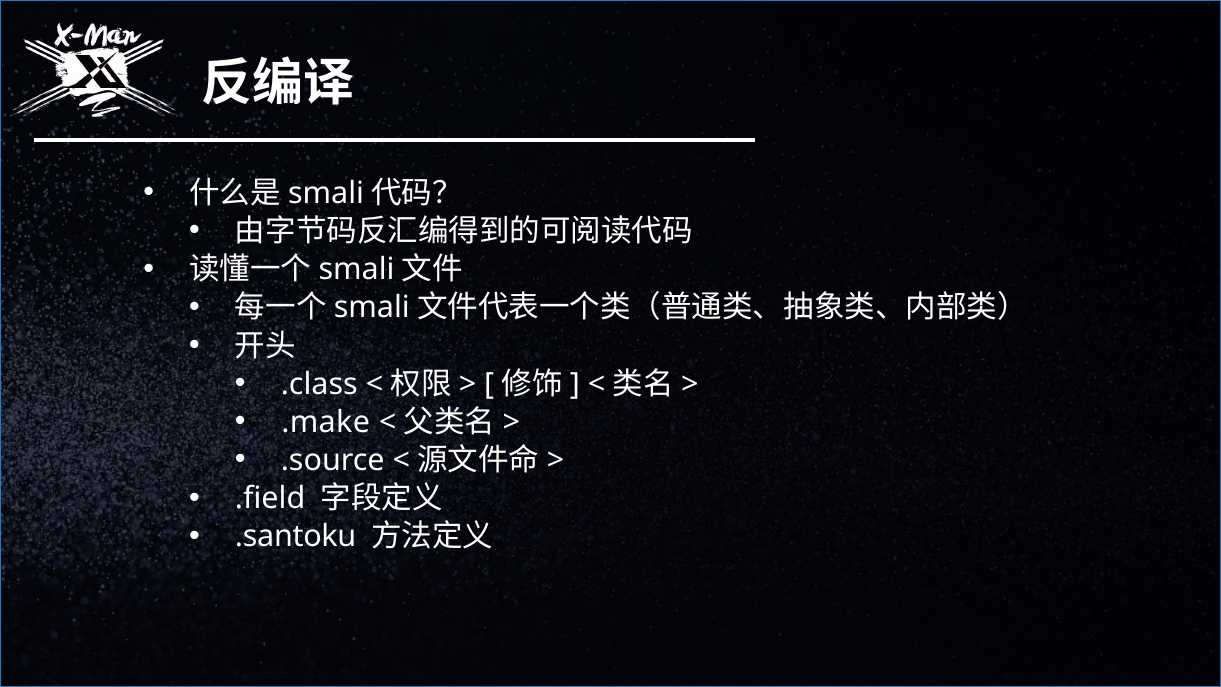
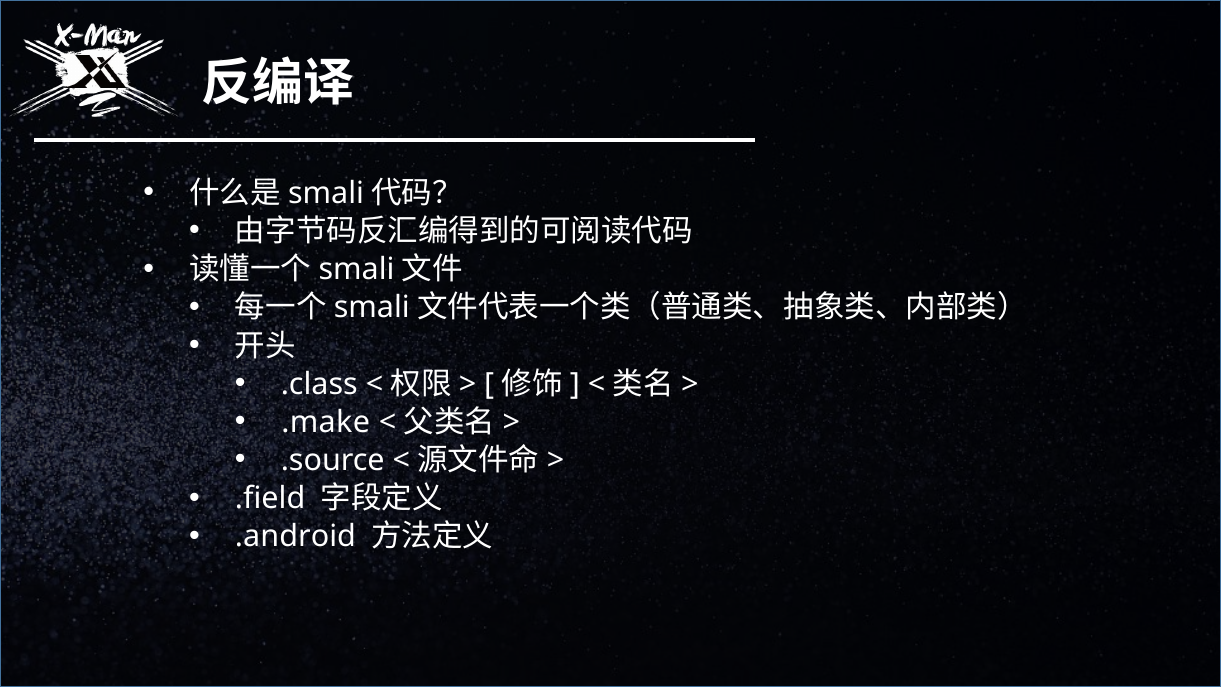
.santoku: .santoku -> .android
